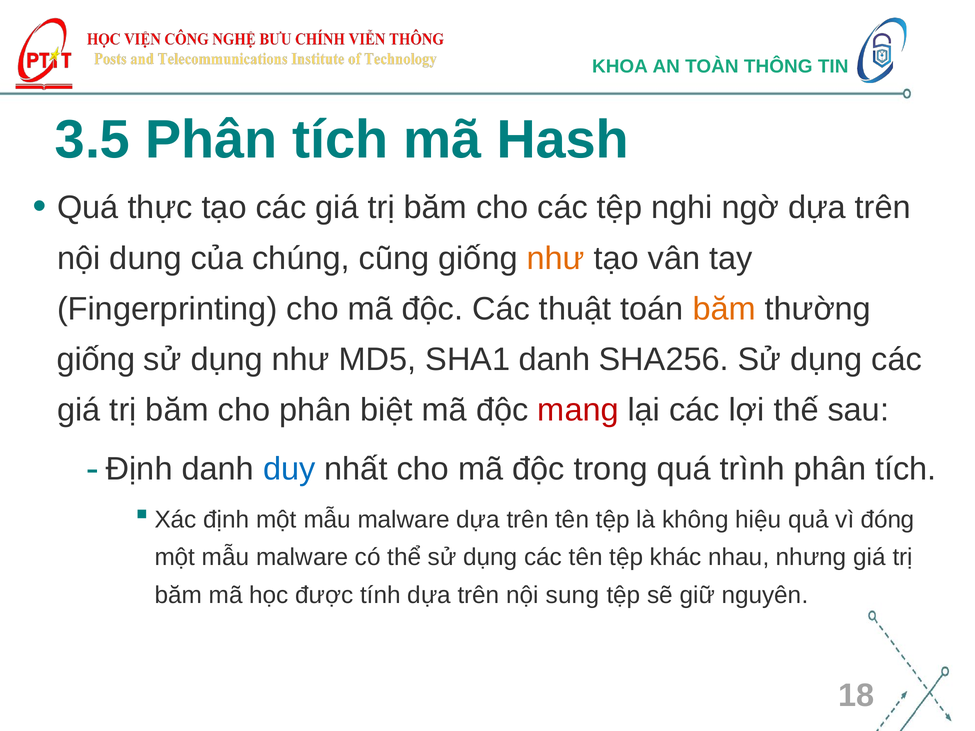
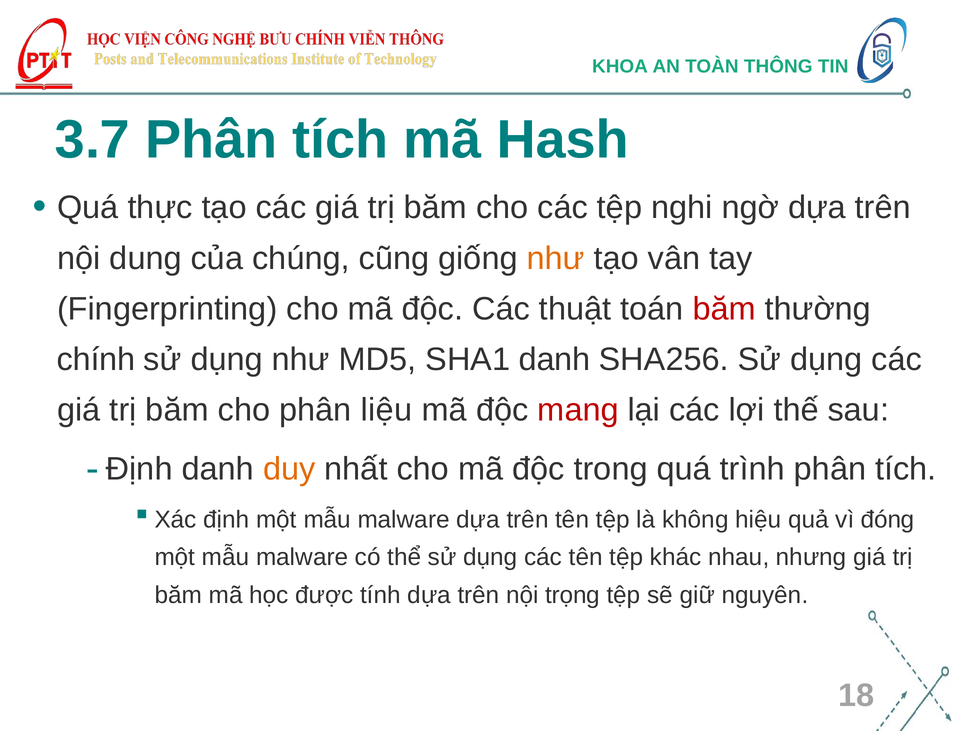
3.5: 3.5 -> 3.7
băm at (724, 309) colour: orange -> red
giống at (96, 360): giống -> chính
biệt: biệt -> liệu
duy colour: blue -> orange
sung: sung -> trọng
